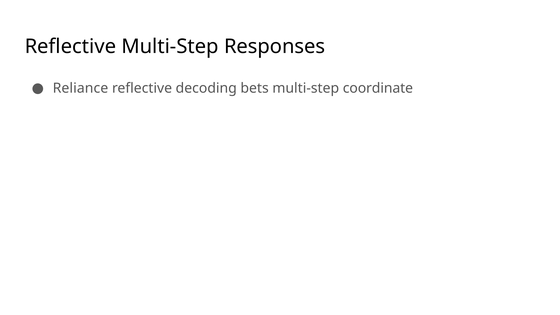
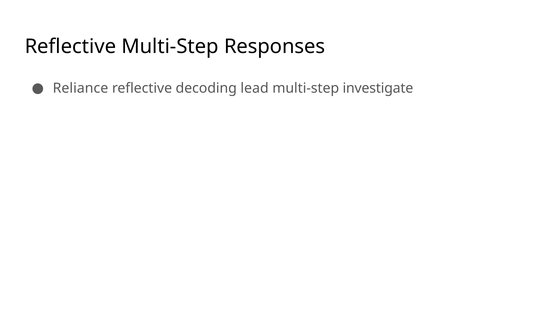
bets: bets -> lead
coordinate: coordinate -> investigate
